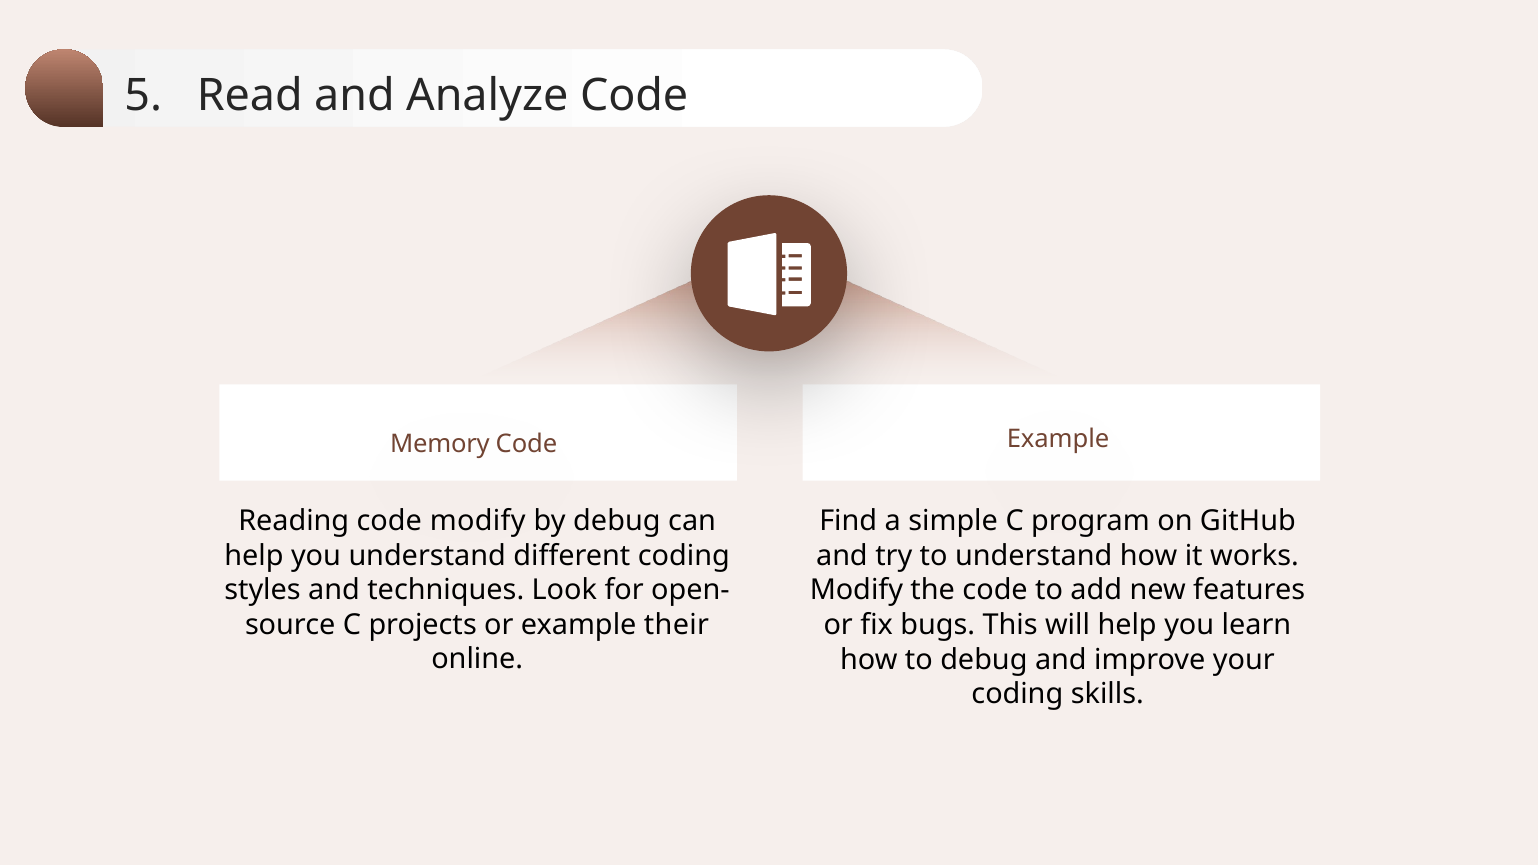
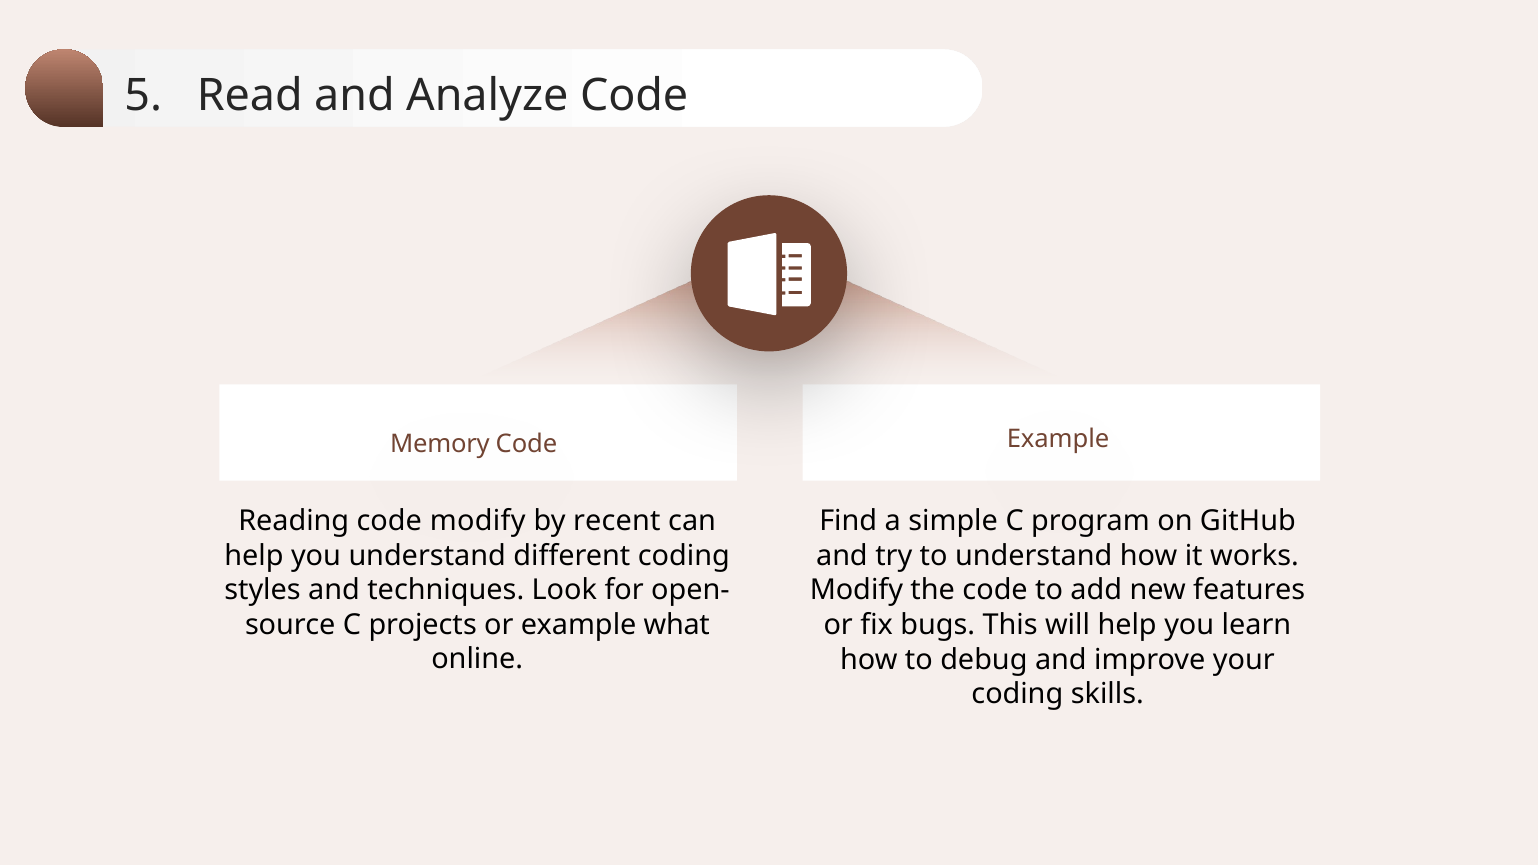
by debug: debug -> recent
their: their -> what
